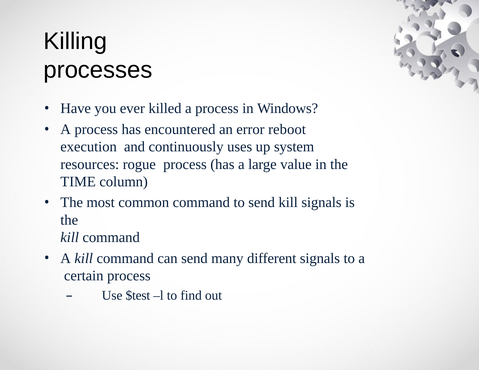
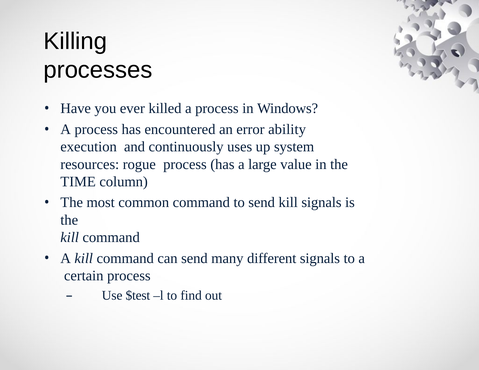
reboot: reboot -> ability
